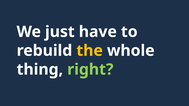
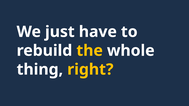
right colour: light green -> yellow
